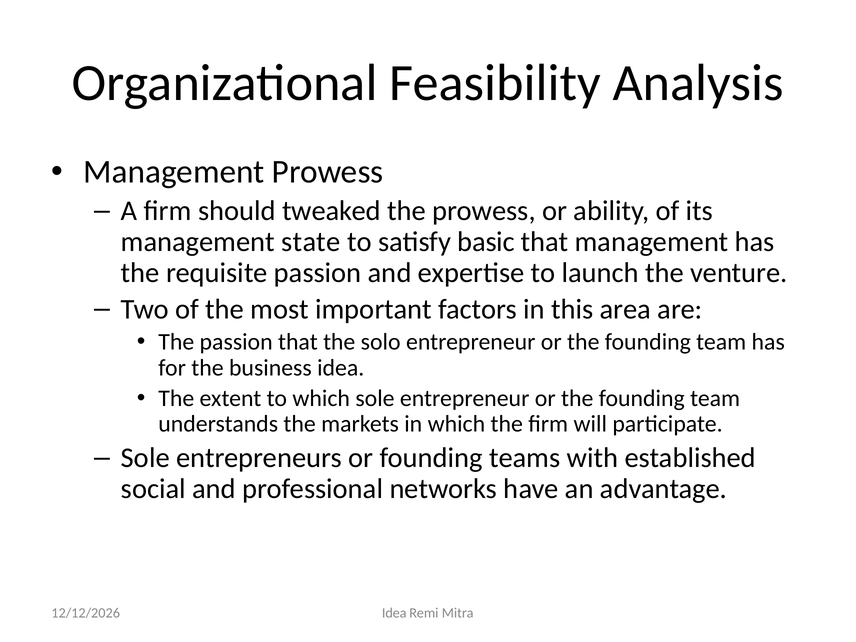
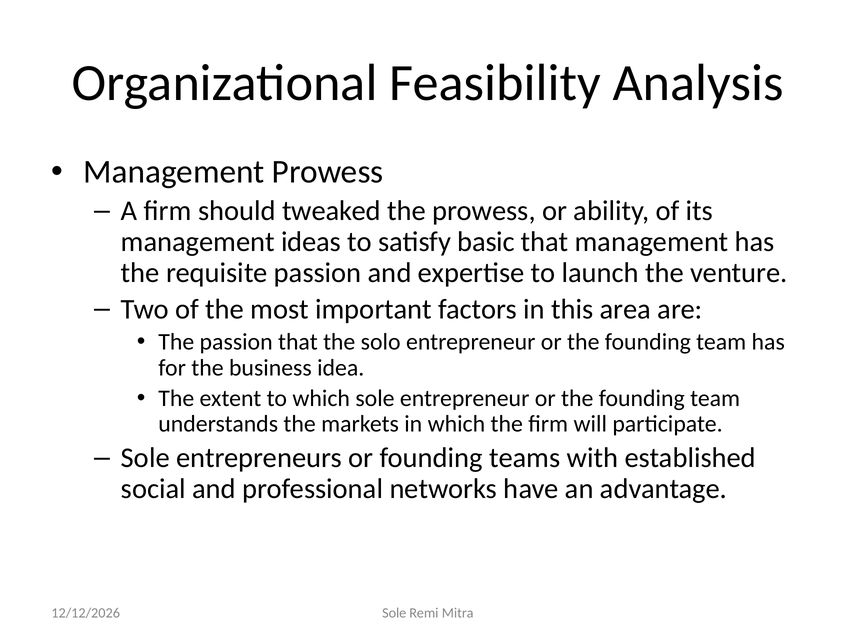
state: state -> ideas
Idea at (394, 613): Idea -> Sole
